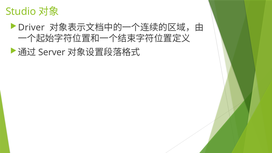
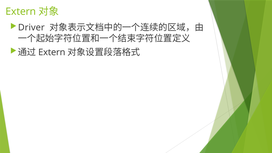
Studio at (21, 11): Studio -> Extern
Server at (52, 52): Server -> Extern
